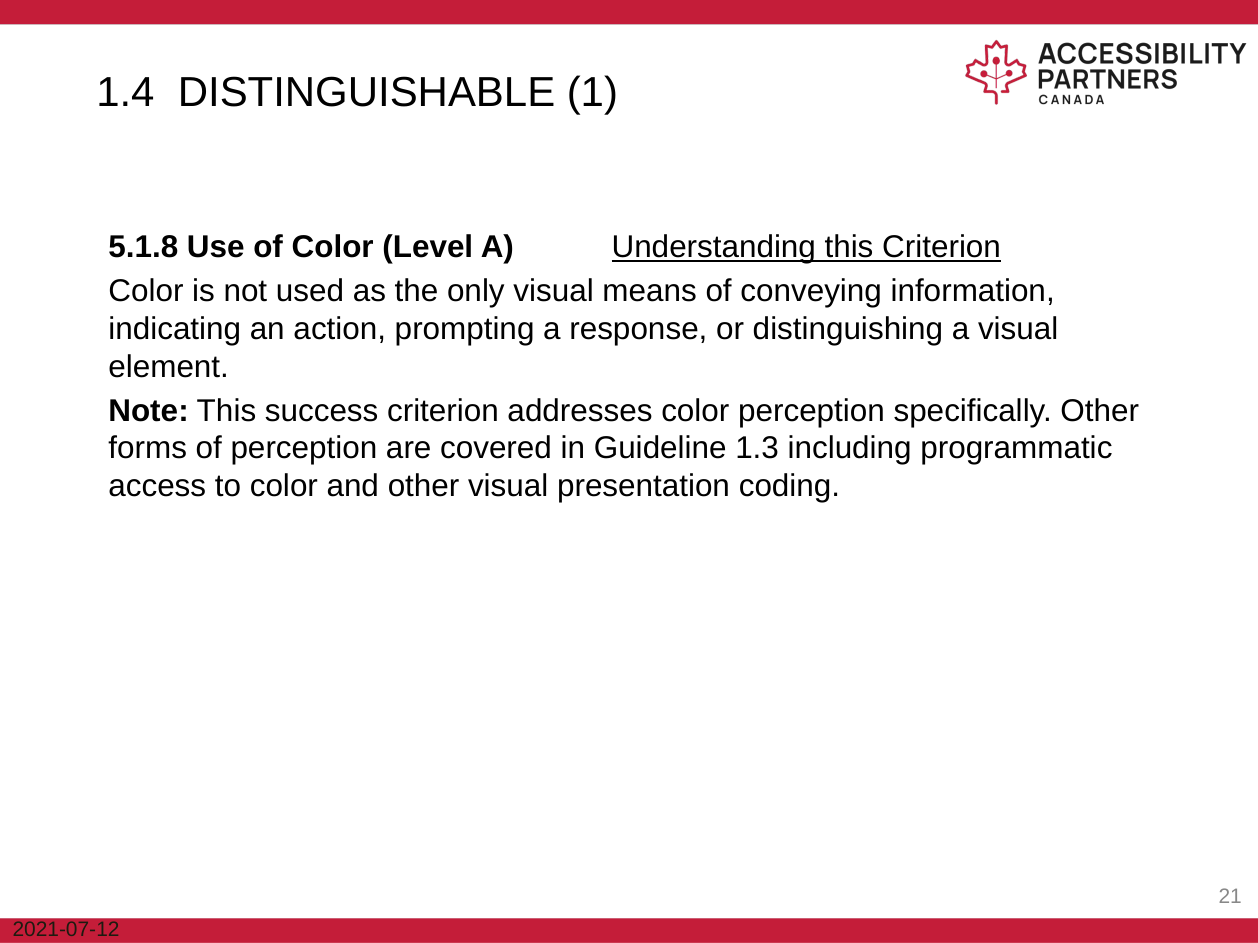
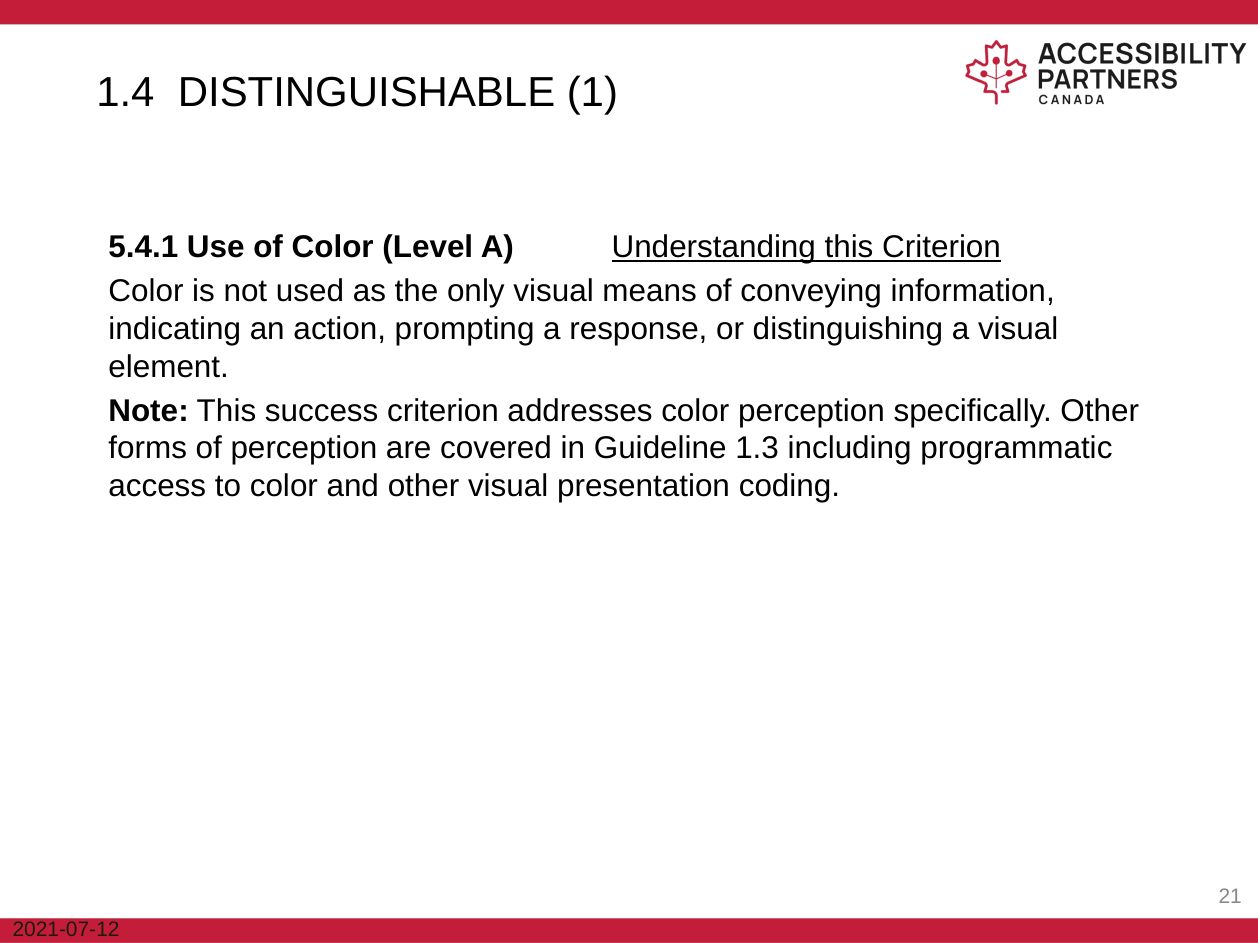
5.1.8: 5.1.8 -> 5.4.1
